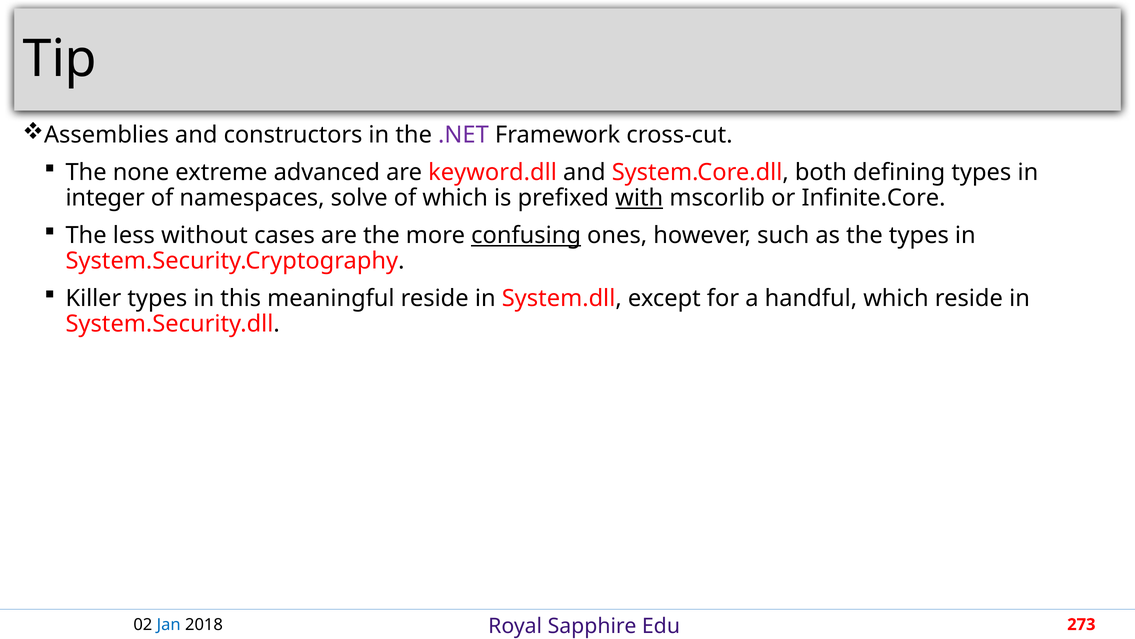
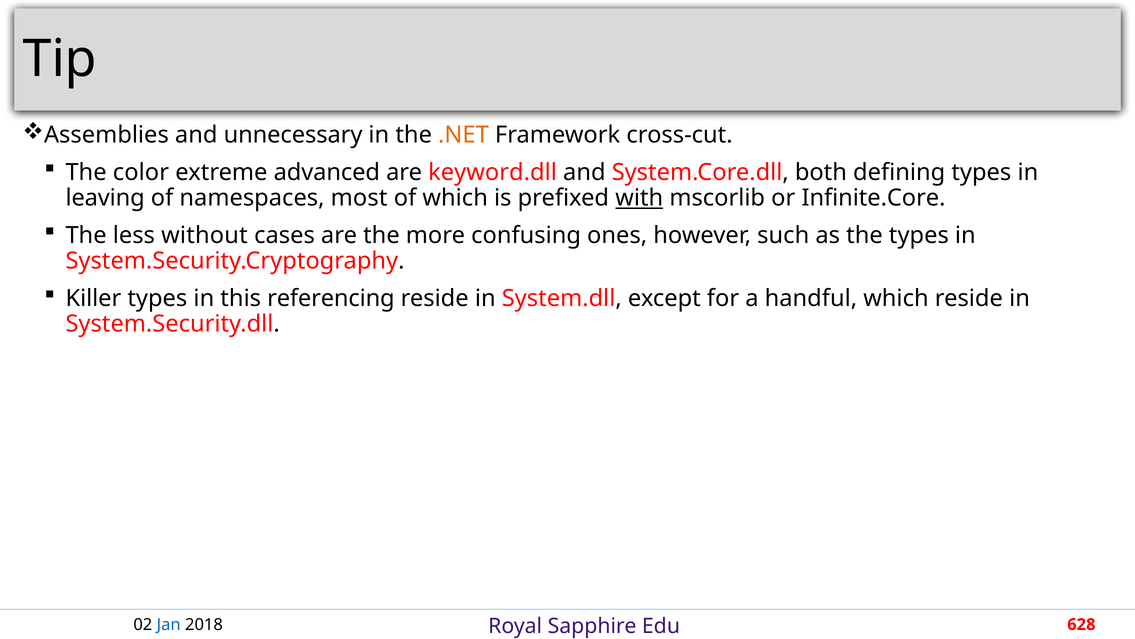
constructors: constructors -> unnecessary
.NET colour: purple -> orange
none: none -> color
integer: integer -> leaving
solve: solve -> most
confusing underline: present -> none
meaningful: meaningful -> referencing
273: 273 -> 628
